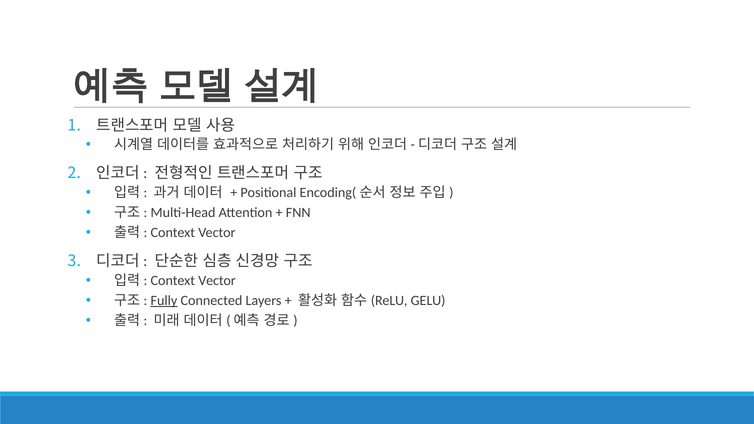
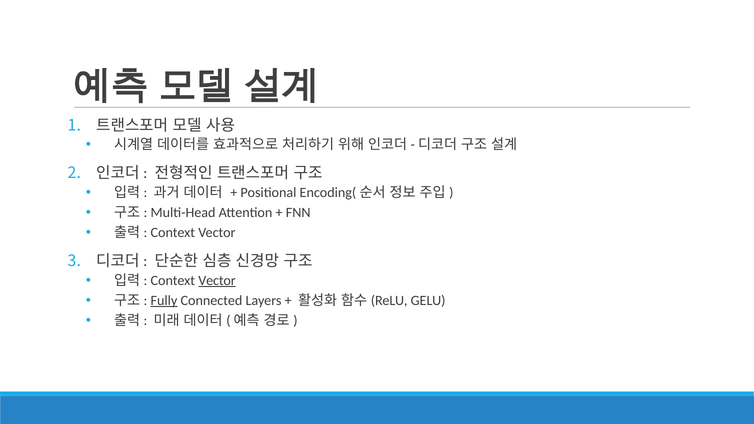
Vector at (217, 281) underline: none -> present
